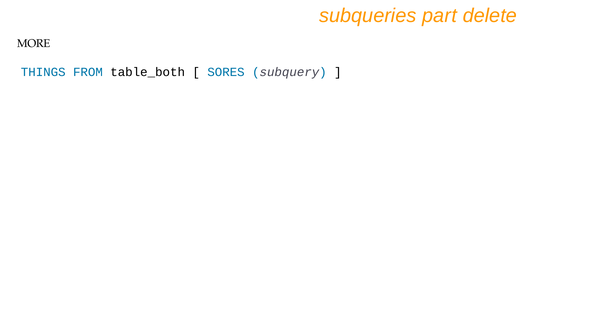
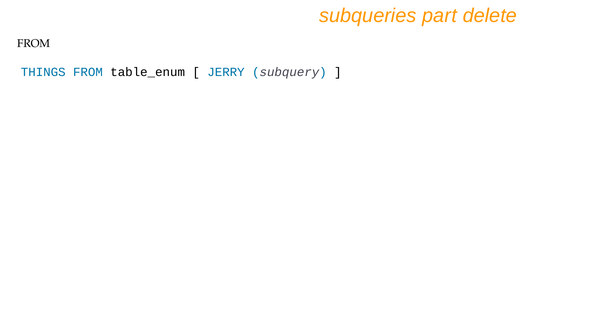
MORE at (34, 44): MORE -> FROM
table_both: table_both -> table_enum
SORES: SORES -> JERRY
